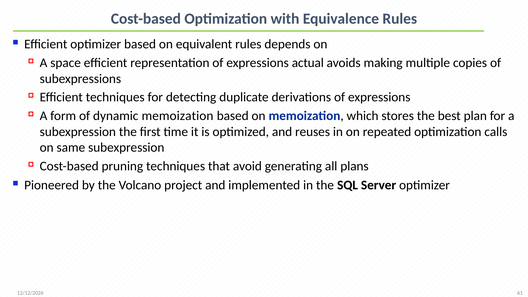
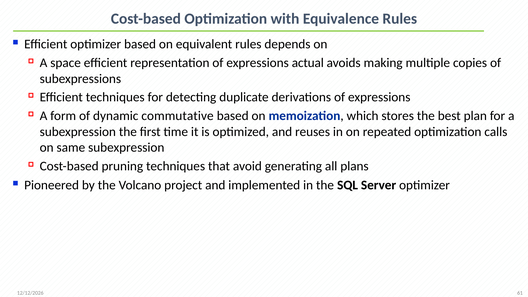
dynamic memoization: memoization -> commutative
